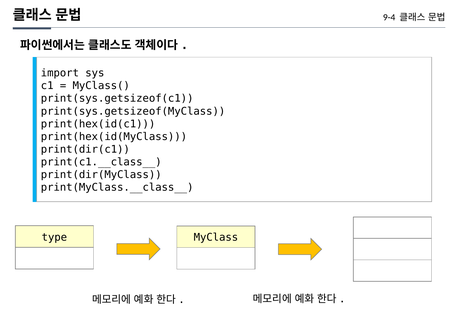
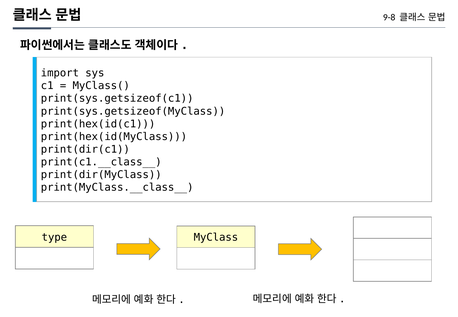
9-4: 9-4 -> 9-8
